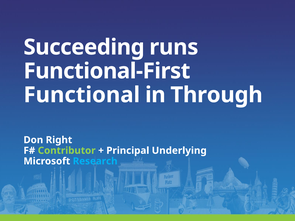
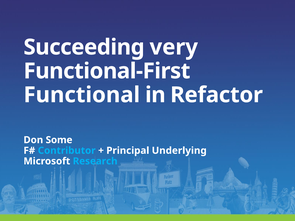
runs: runs -> very
Through: Through -> Refactor
Right: Right -> Some
Contributor colour: light green -> light blue
